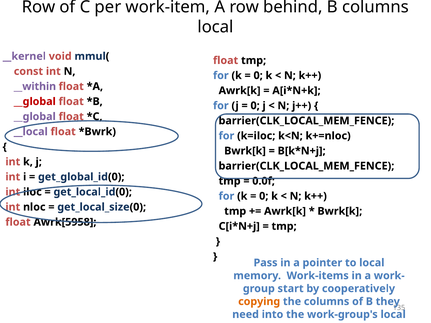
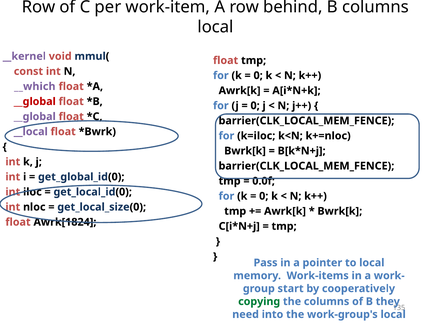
__within: __within -> __which
Awrk[5958: Awrk[5958 -> Awrk[1824
copying colour: orange -> green
